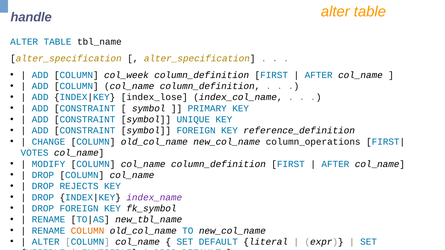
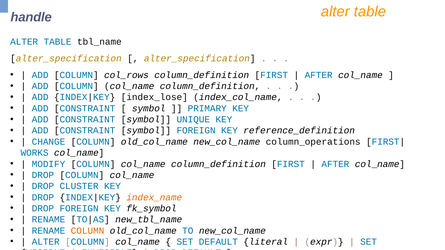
col_week: col_week -> col_rows
VOTES: VOTES -> WORKS
REJECTS: REJECTS -> CLUSTER
index_name colour: purple -> orange
